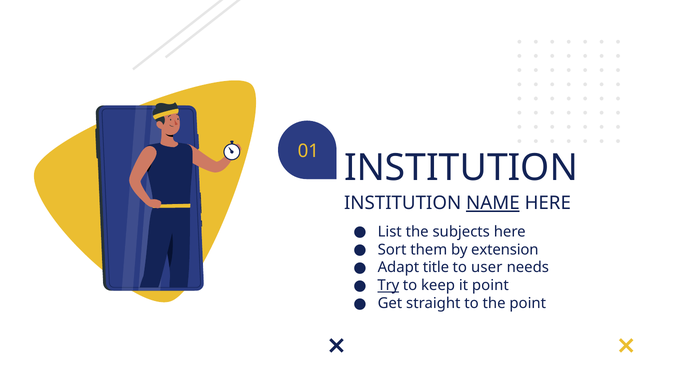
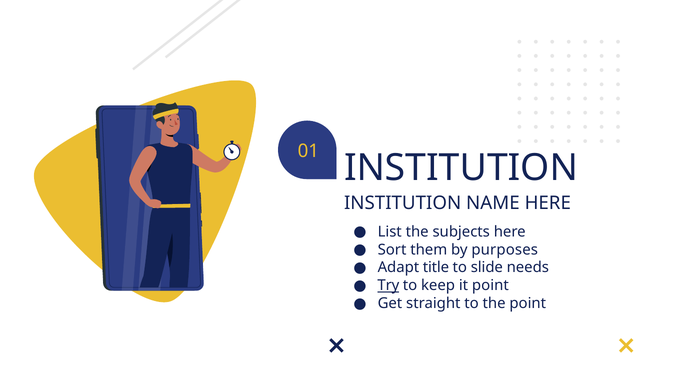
NAME underline: present -> none
extension: extension -> purposes
user: user -> slide
